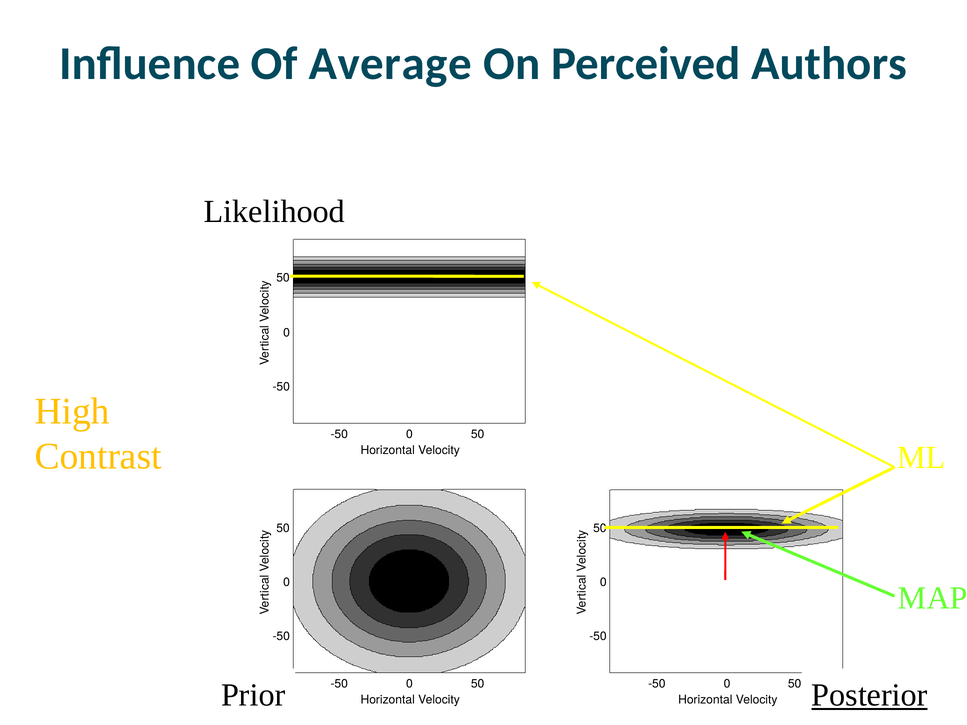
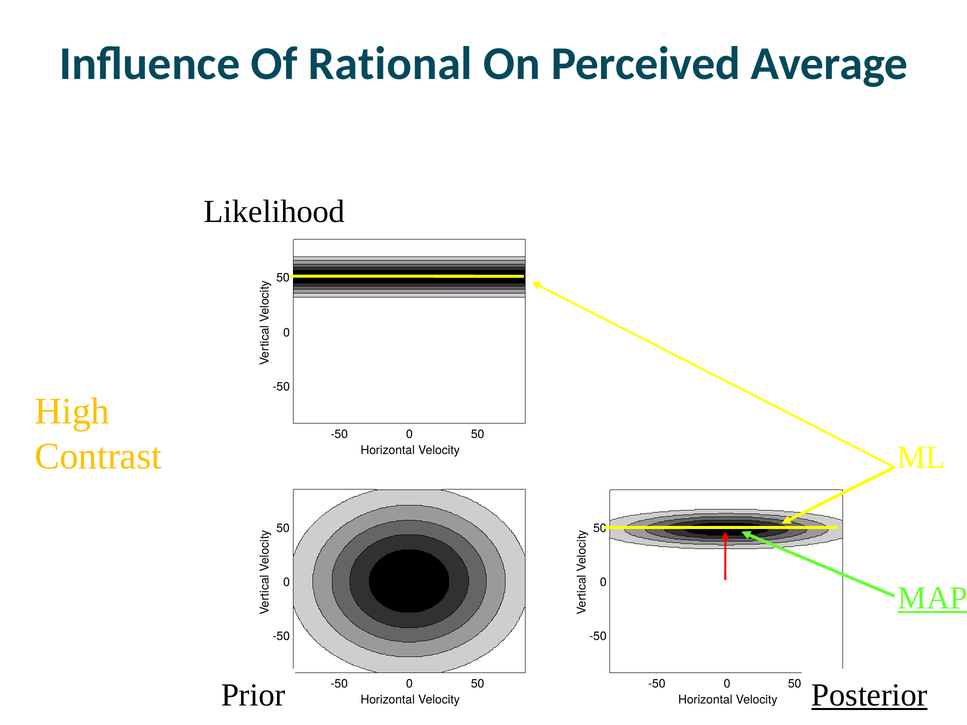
Average: Average -> Rational
Authors: Authors -> Average
MAP underline: none -> present
